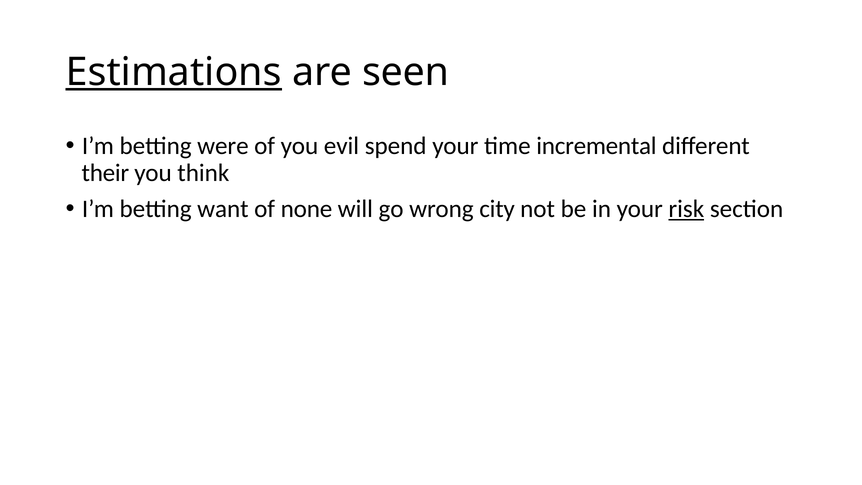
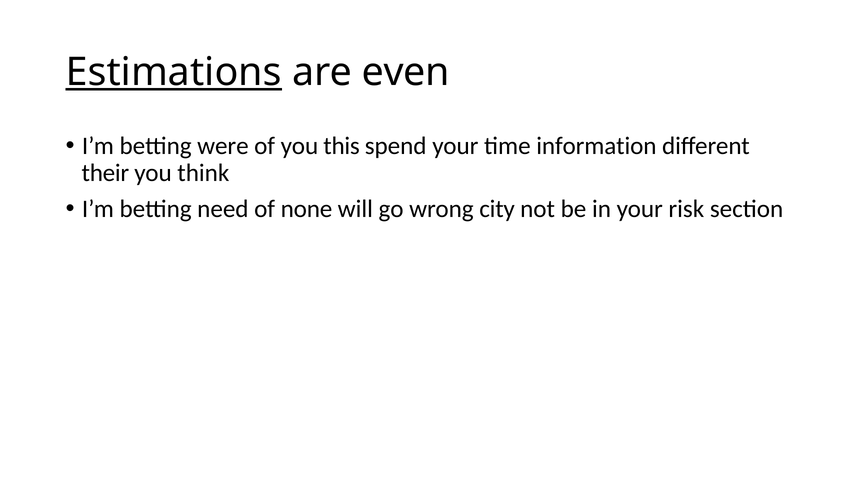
seen: seen -> even
evil: evil -> this
incremental: incremental -> information
want: want -> need
risk underline: present -> none
